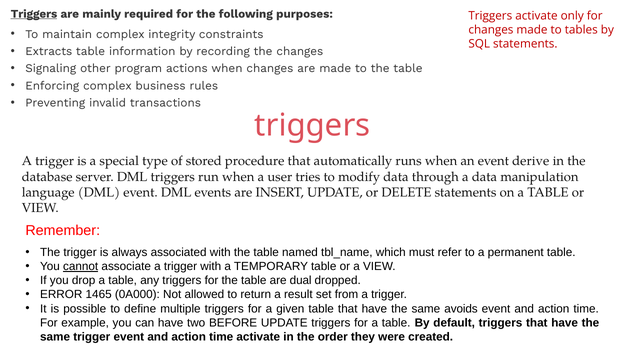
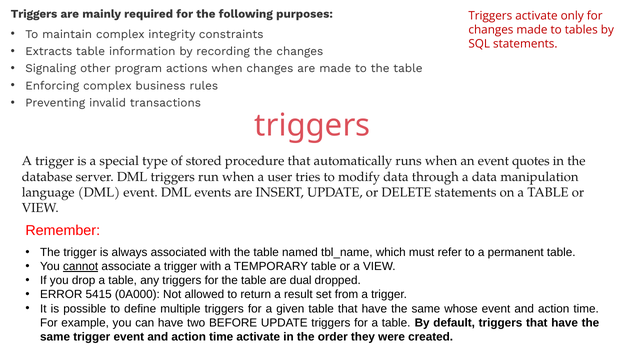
Triggers at (34, 14) underline: present -> none
derive: derive -> quotes
1465: 1465 -> 5415
avoids: avoids -> whose
